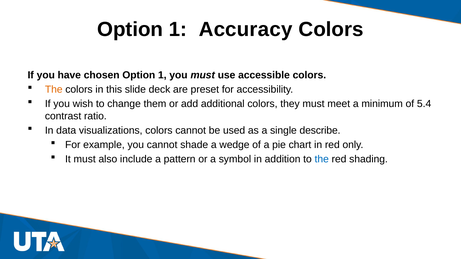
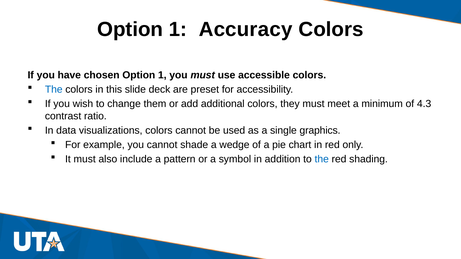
The at (54, 90) colour: orange -> blue
5.4: 5.4 -> 4.3
describe: describe -> graphics
